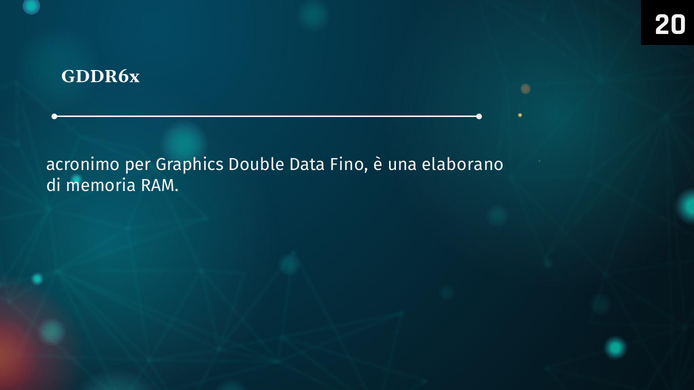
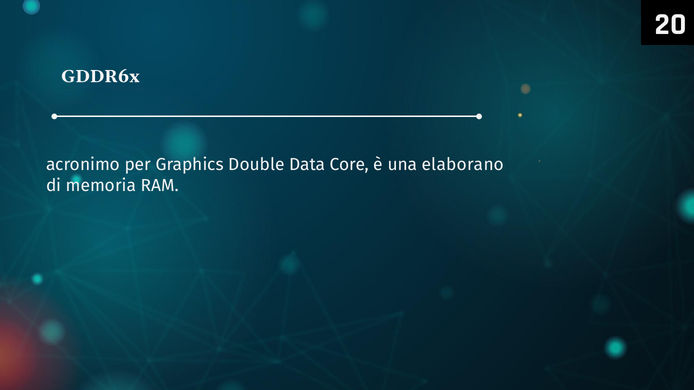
Fino: Fino -> Core
